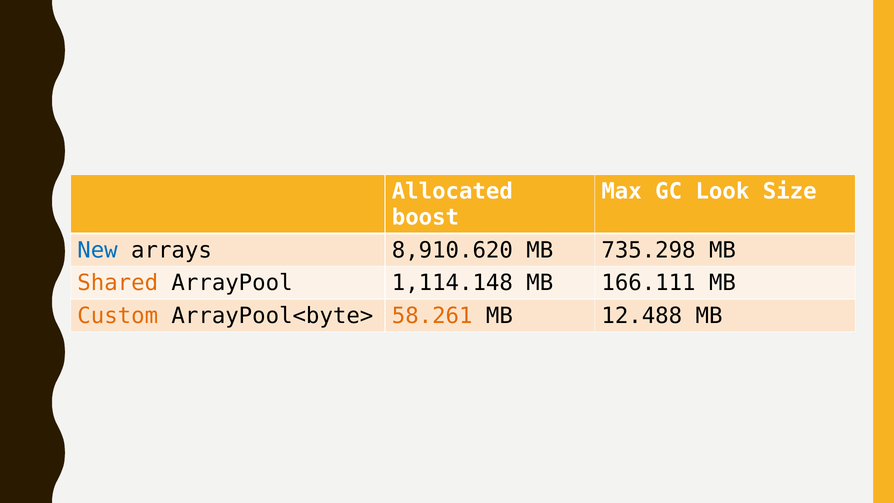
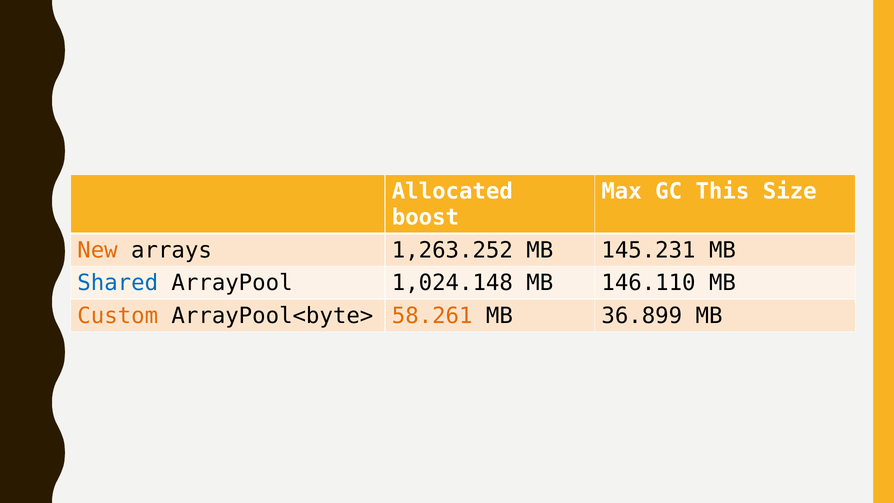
Look: Look -> This
New colour: blue -> orange
8,910.620: 8,910.620 -> 1,263.252
735.298: 735.298 -> 145.231
Shared colour: orange -> blue
1,114.148: 1,114.148 -> 1,024.148
166.111: 166.111 -> 146.110
12.488: 12.488 -> 36.899
